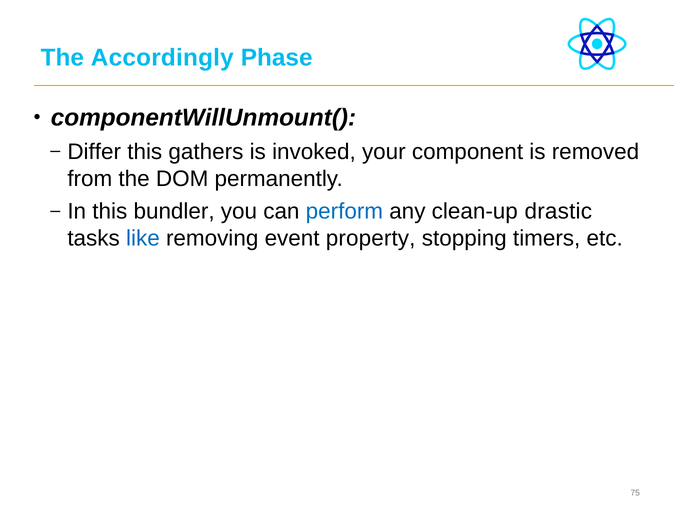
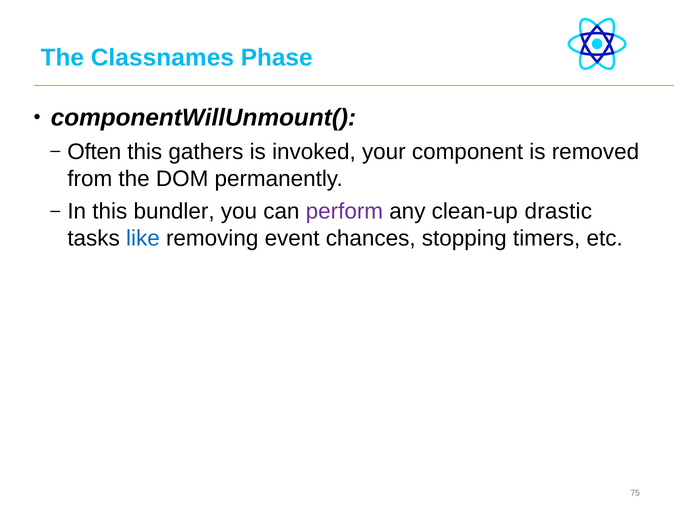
Accordingly: Accordingly -> Classnames
Differ: Differ -> Often
perform colour: blue -> purple
property: property -> chances
